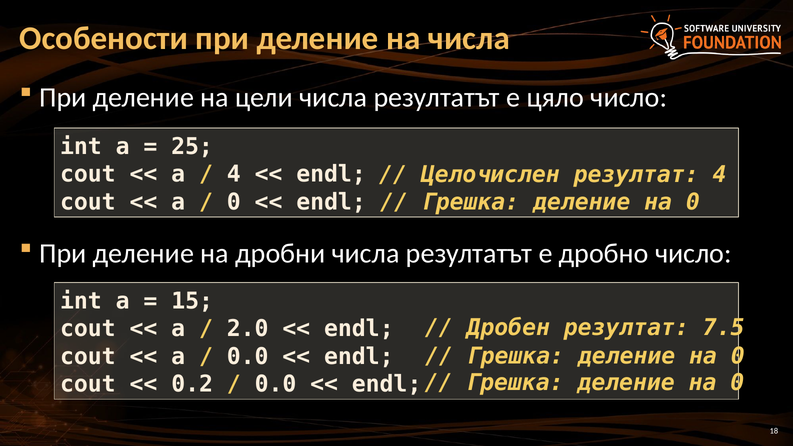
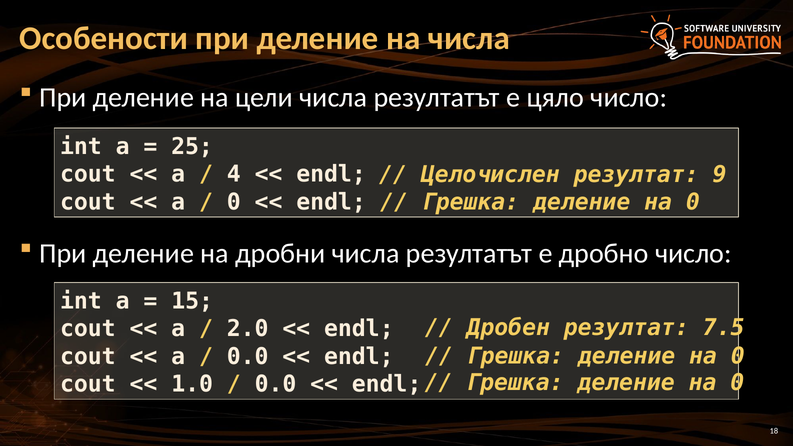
резултат 4: 4 -> 9
0.2: 0.2 -> 1.0
